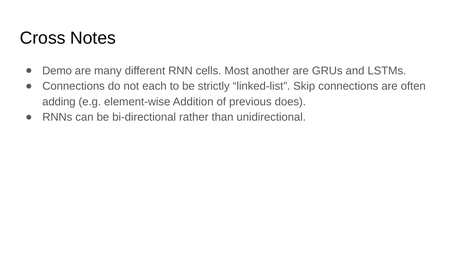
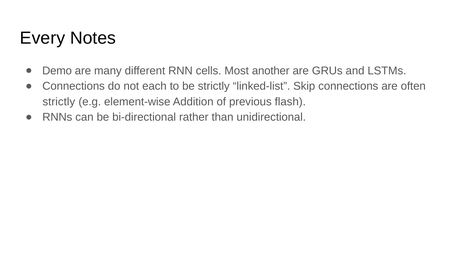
Cross: Cross -> Every
adding at (59, 102): adding -> strictly
does: does -> flash
